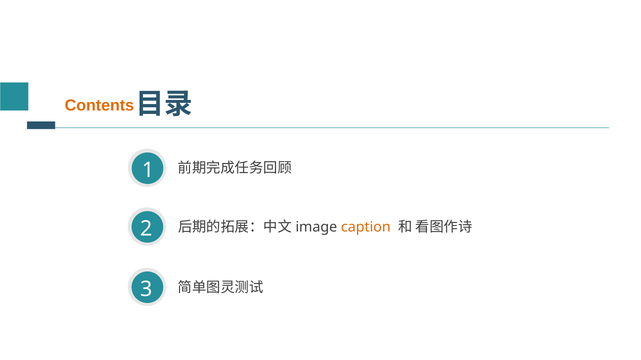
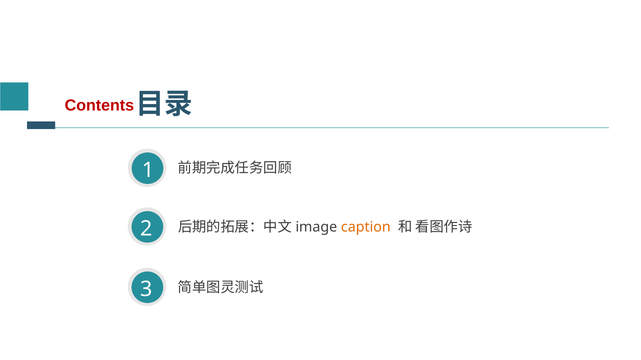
Contents colour: orange -> red
